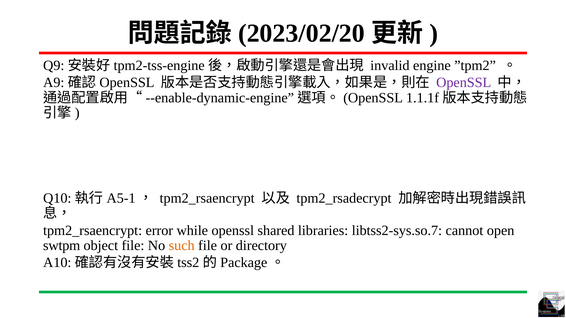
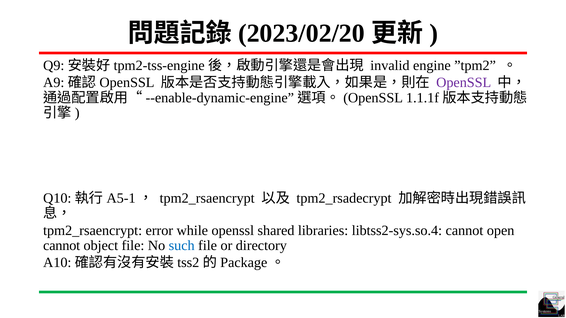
libtss2-sys.so.7: libtss2-sys.so.7 -> libtss2-sys.so.4
swtpm at (62, 246): swtpm -> cannot
such colour: orange -> blue
